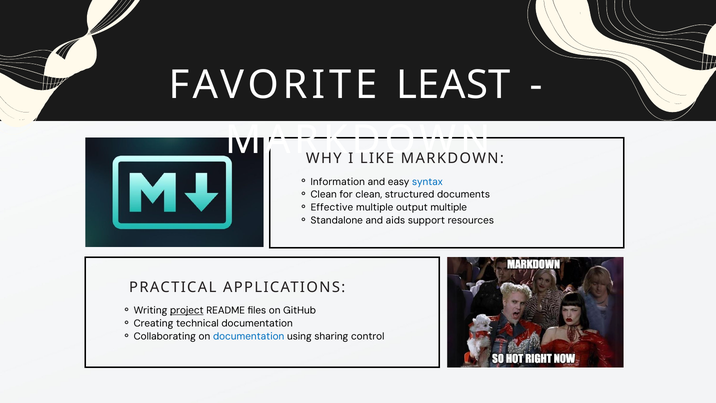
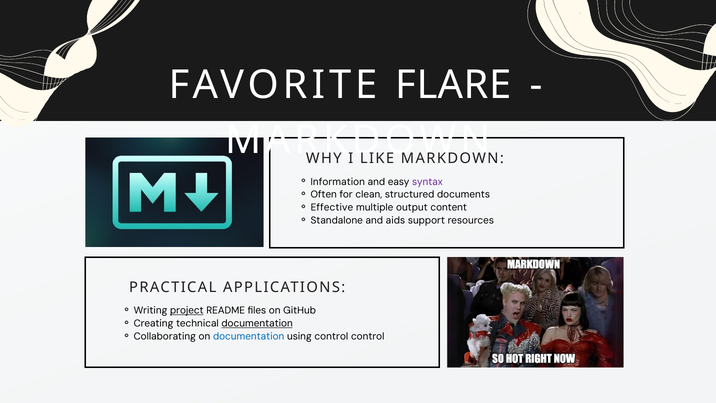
LEAST: LEAST -> FLARE
syntax colour: blue -> purple
Clean at (324, 195): Clean -> Often
output multiple: multiple -> content
documentation at (257, 323) underline: none -> present
using sharing: sharing -> control
